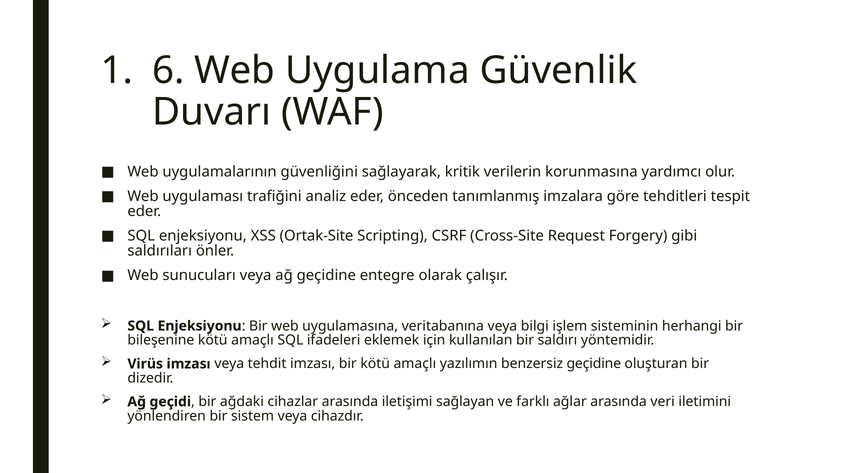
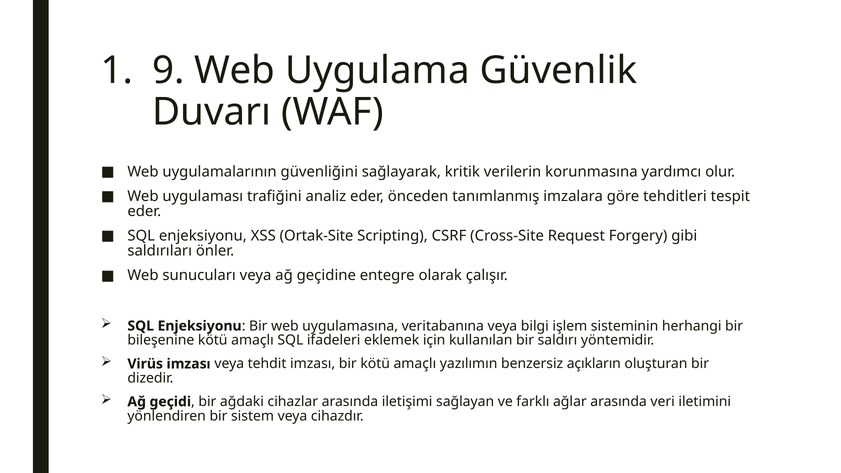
6: 6 -> 9
benzersiz geçidine: geçidine -> açıkların
